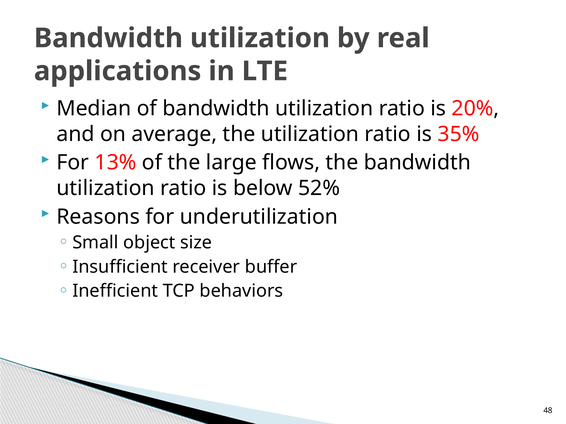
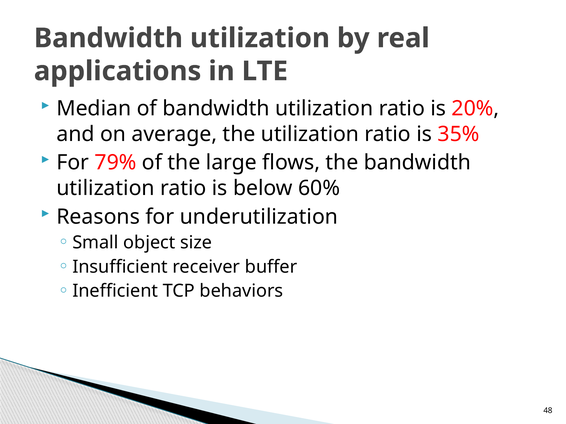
13%: 13% -> 79%
52%: 52% -> 60%
